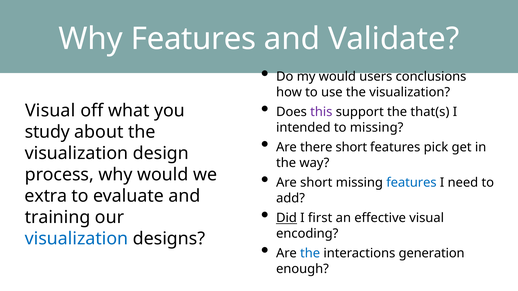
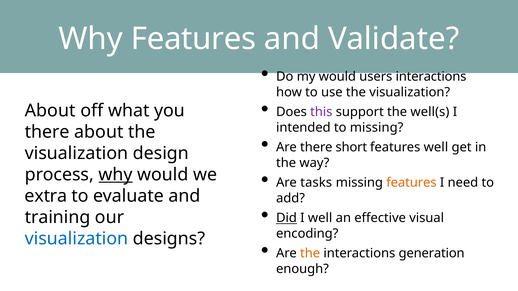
users conclusions: conclusions -> interactions
that(s: that(s -> well(s
Visual at (50, 111): Visual -> About
study at (47, 132): study -> there
features pick: pick -> well
why at (116, 175) underline: none -> present
Are short: short -> tasks
features at (411, 183) colour: blue -> orange
I first: first -> well
the at (310, 254) colour: blue -> orange
